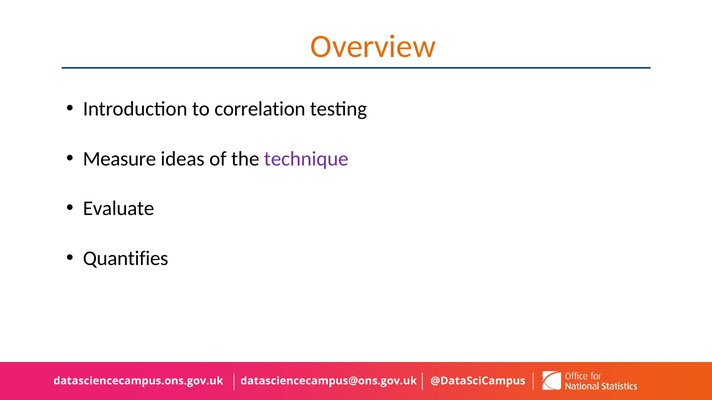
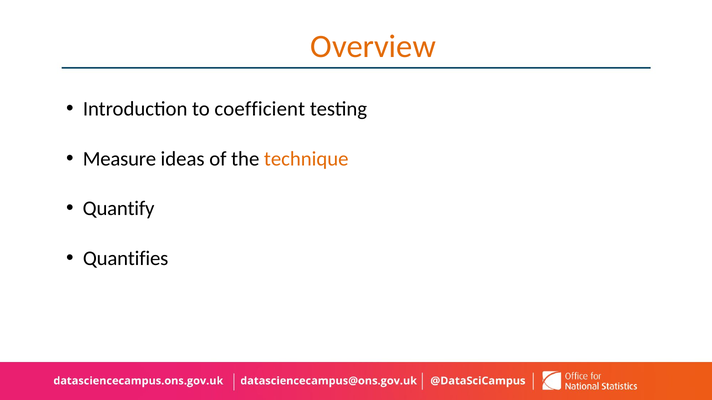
correlation: correlation -> coefficient
technique colour: purple -> orange
Evaluate: Evaluate -> Quantify
